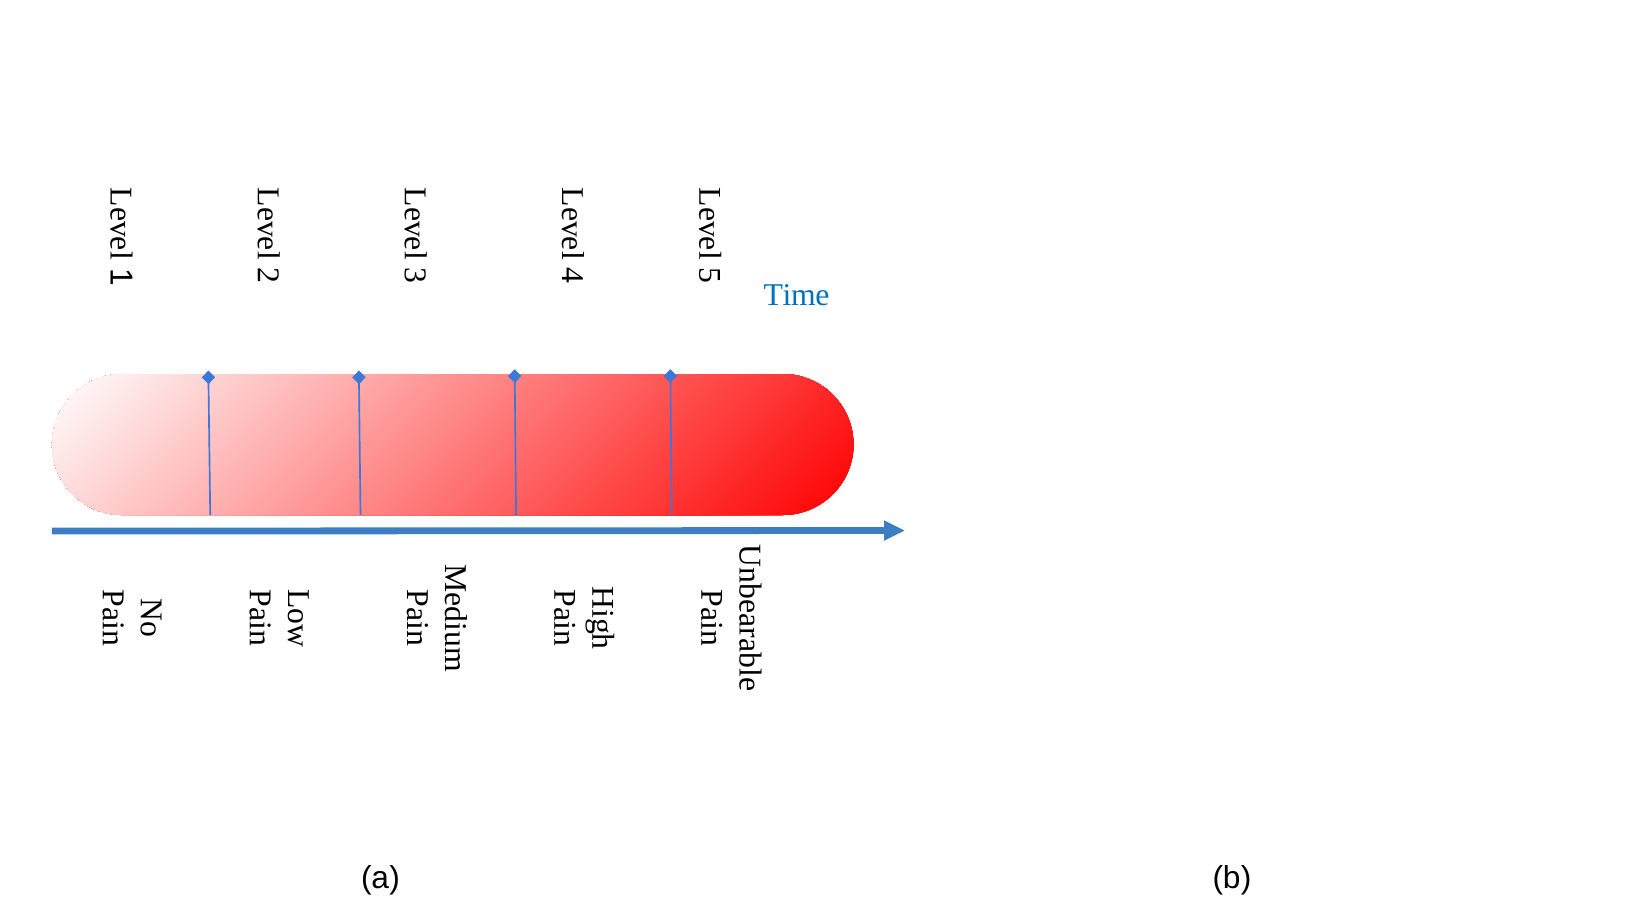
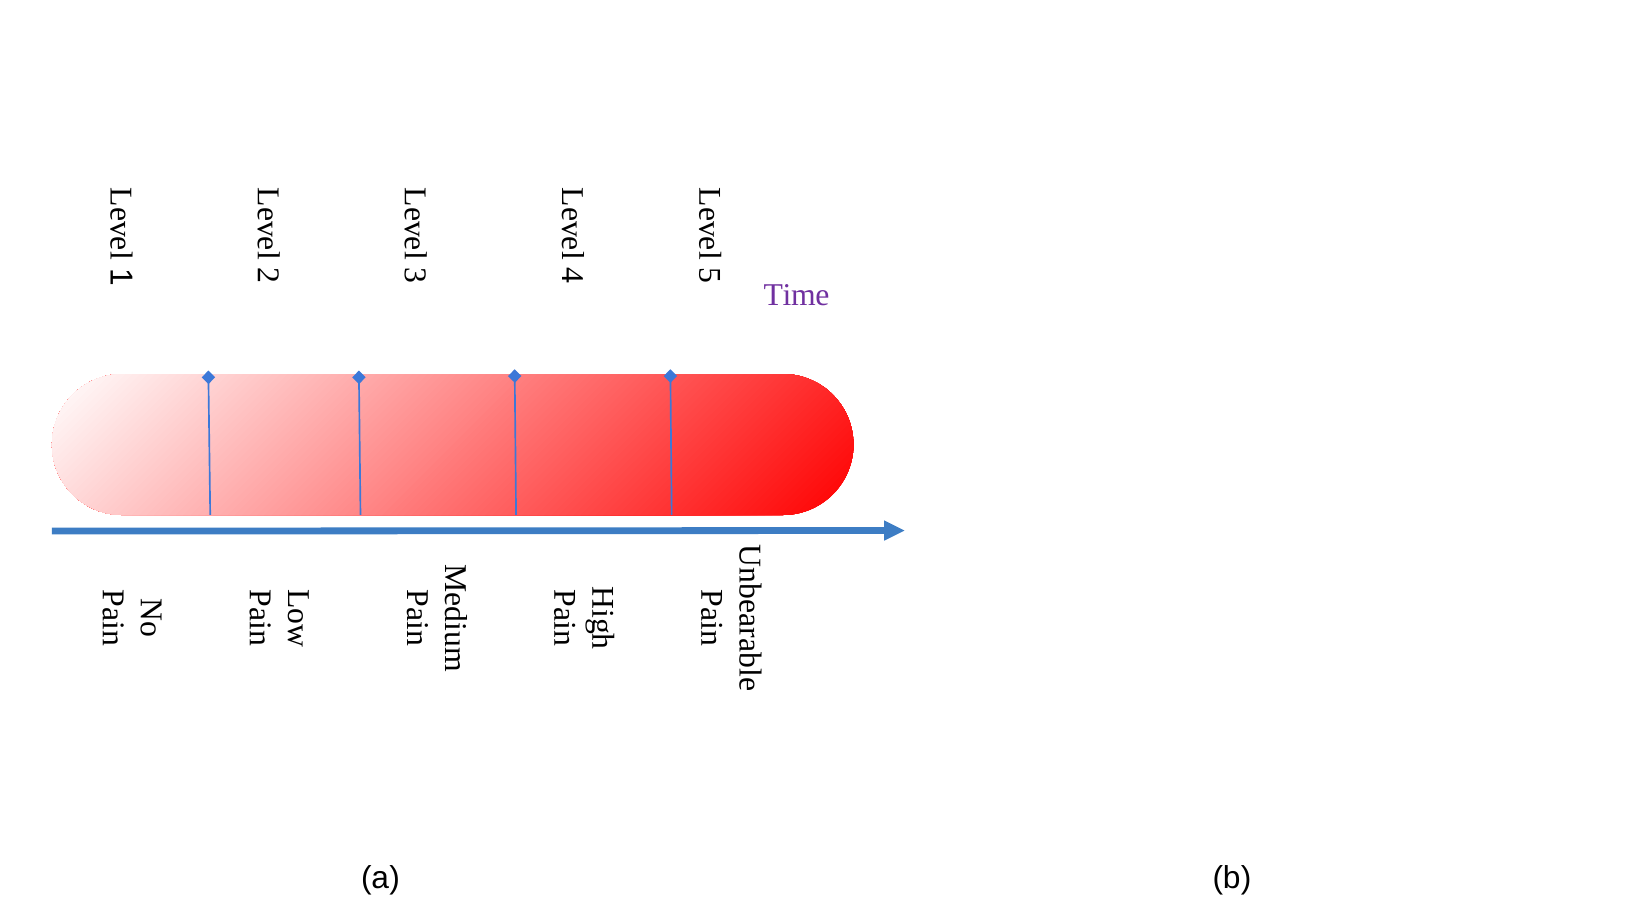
Time colour: blue -> purple
